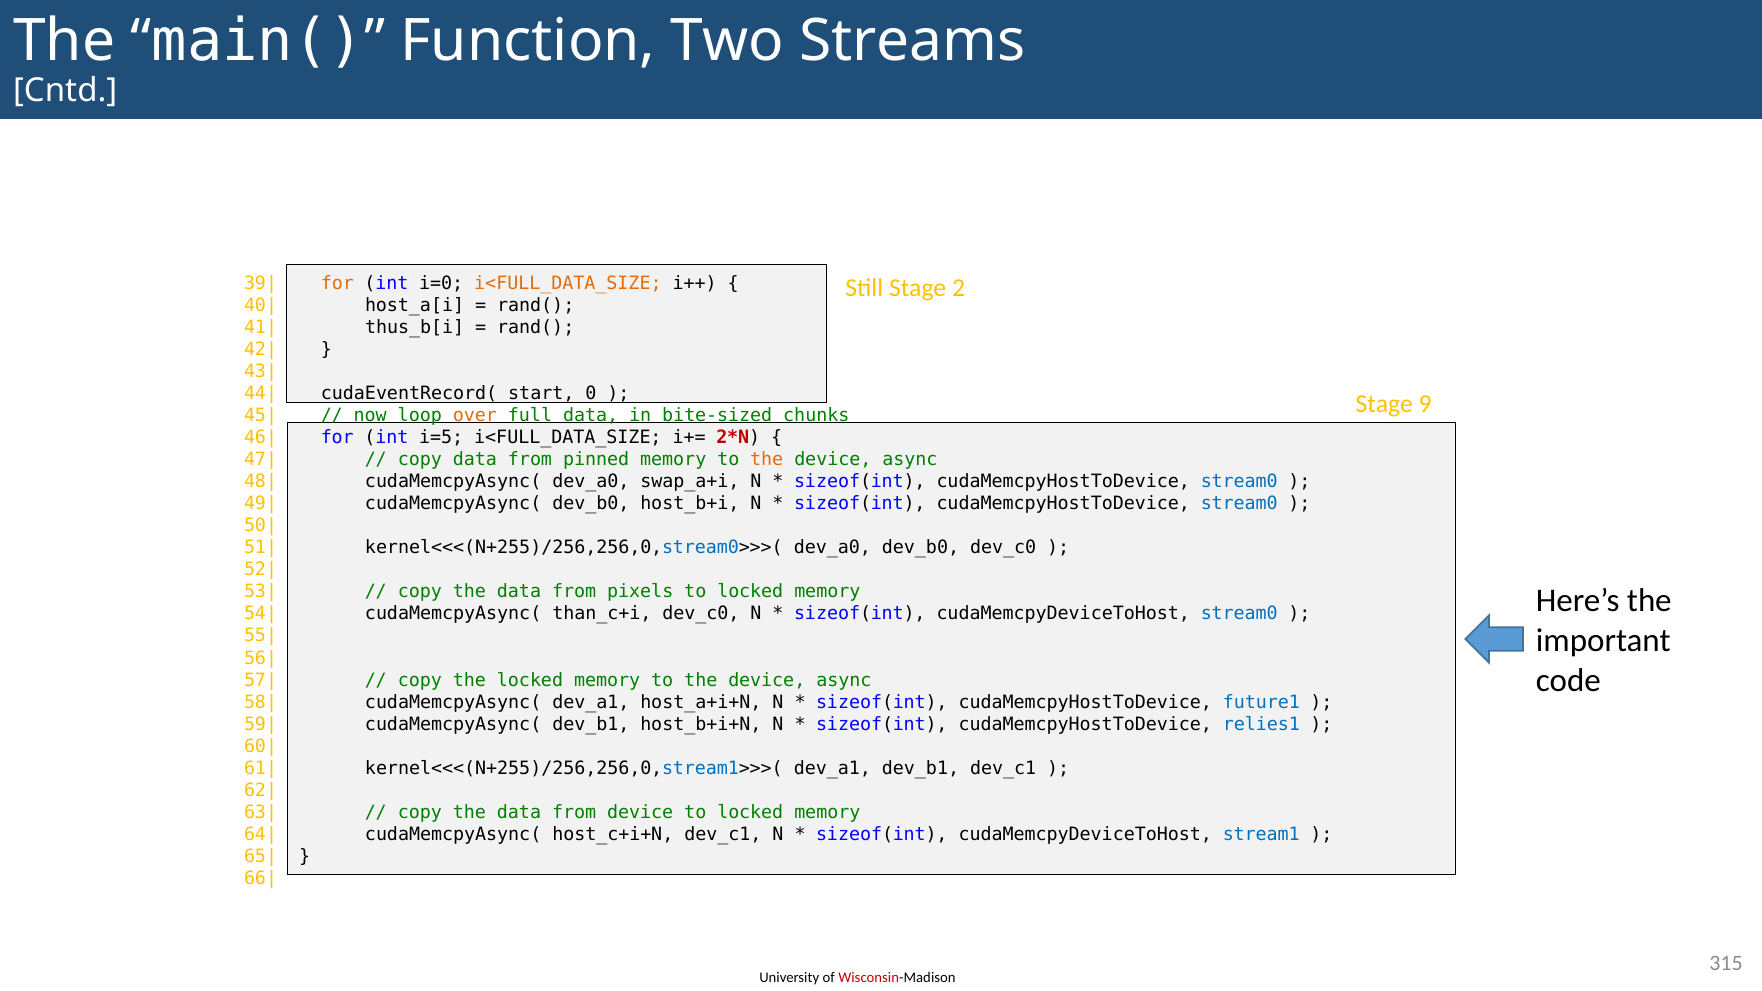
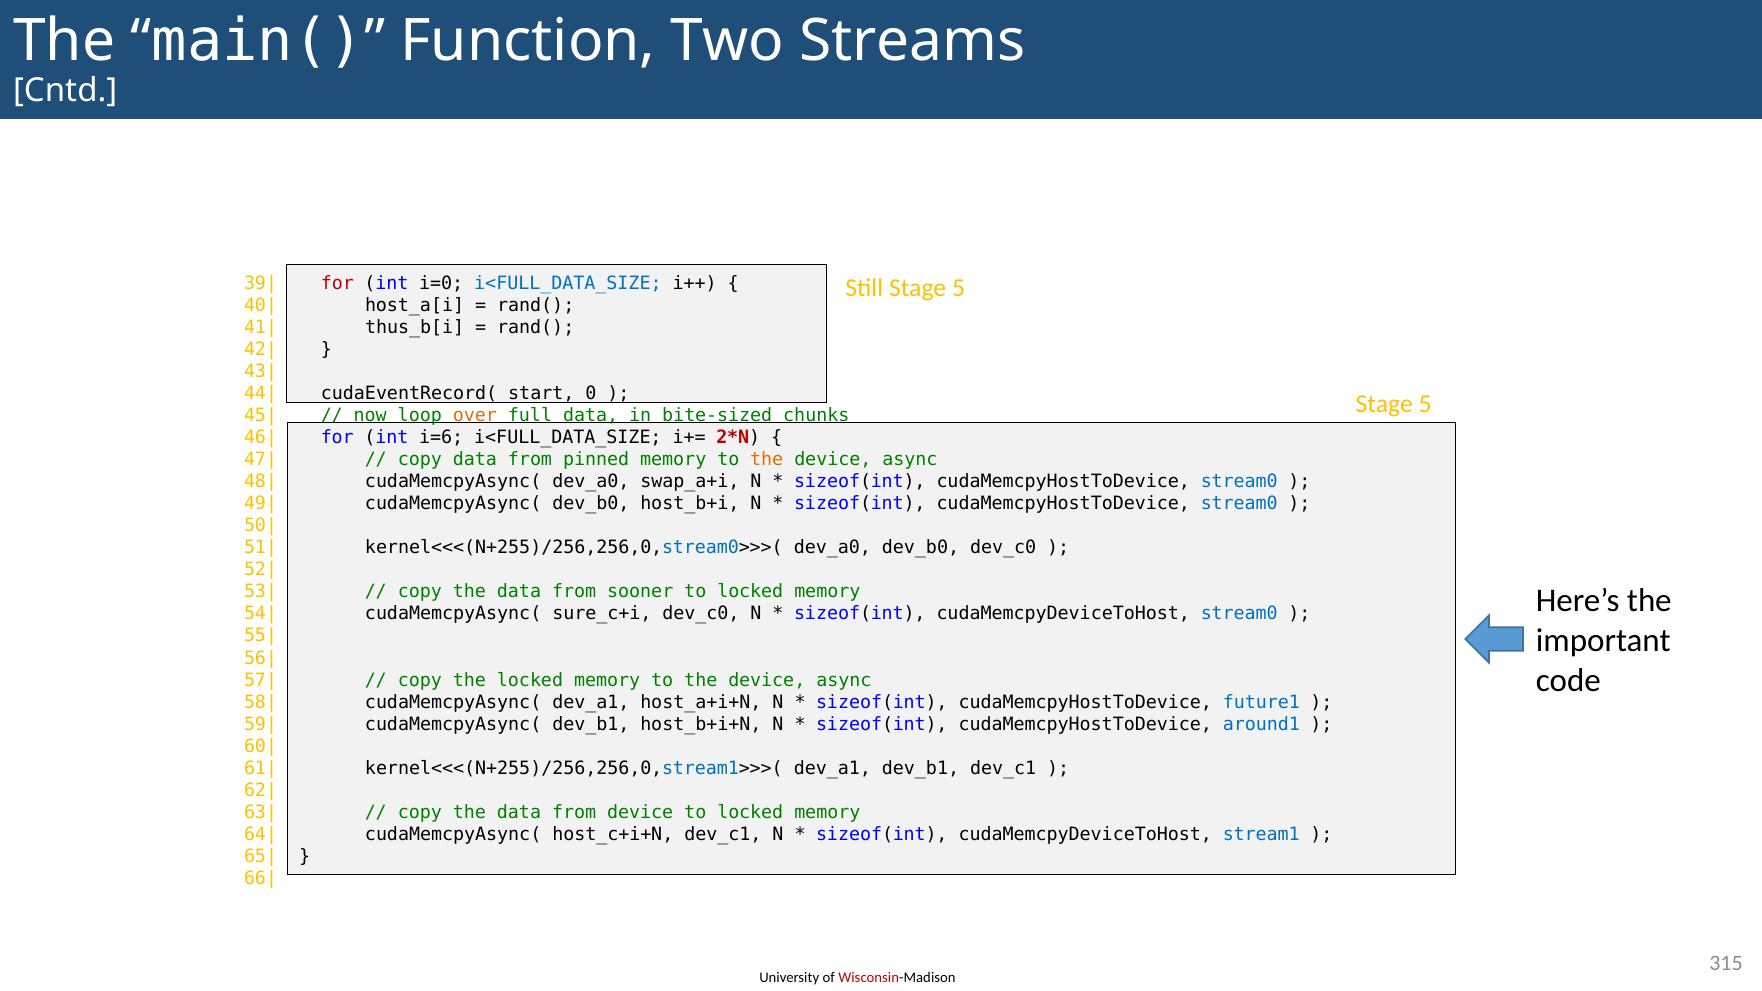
for at (337, 283) colour: orange -> red
i<FULL_DATA_SIZE at (568, 283) colour: orange -> blue
Still Stage 2: 2 -> 5
9 at (1425, 404): 9 -> 5
i=5: i=5 -> i=6
pixels: pixels -> sooner
than_c+i: than_c+i -> sure_c+i
relies1: relies1 -> around1
